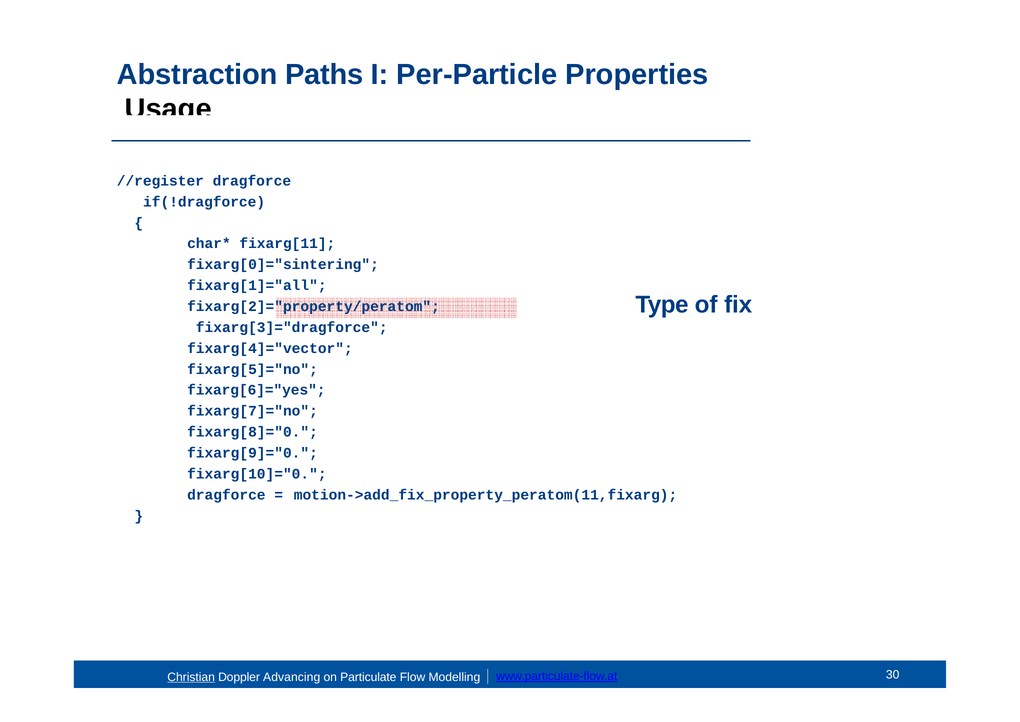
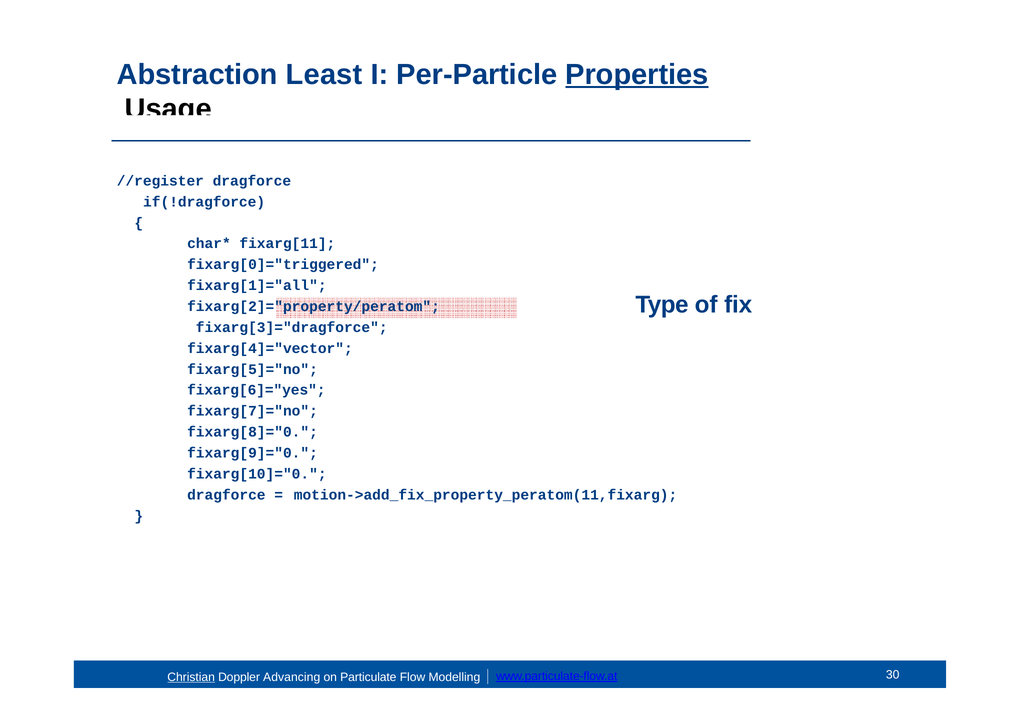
Paths: Paths -> Least
Properties underline: none -> present
fixarg[0]="sintering: fixarg[0]="sintering -> fixarg[0]="triggered
